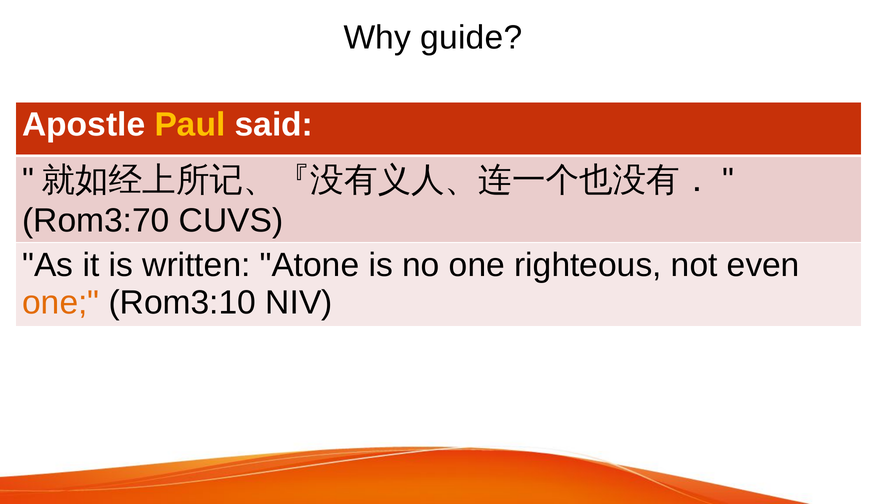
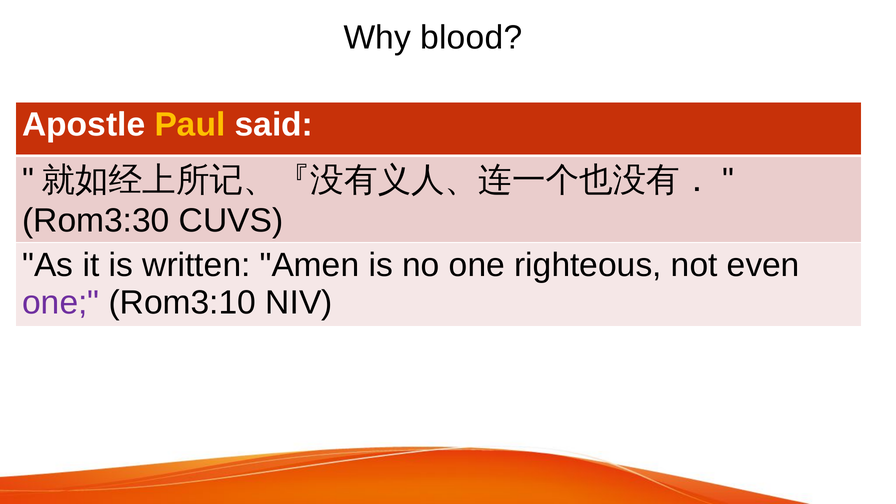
guide: guide -> blood
Rom3:70: Rom3:70 -> Rom3:30
Atone: Atone -> Amen
one at (61, 303) colour: orange -> purple
